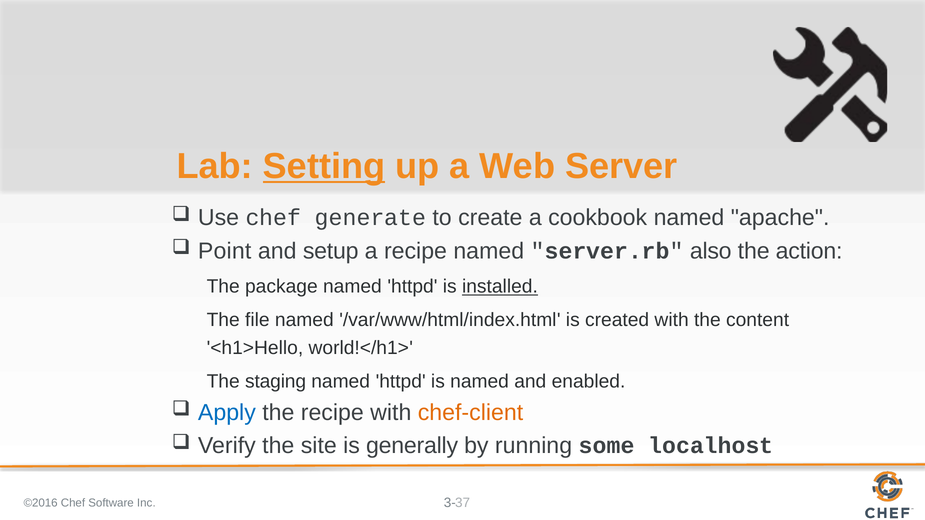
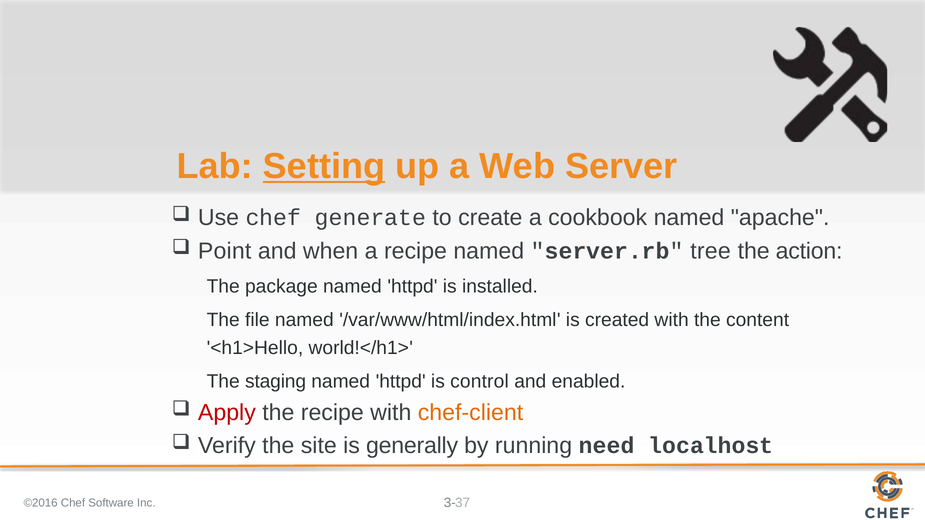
setup: setup -> when
also: also -> tree
installed underline: present -> none
is named: named -> control
Apply colour: blue -> red
some: some -> need
